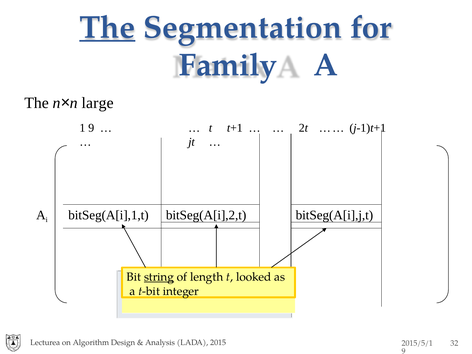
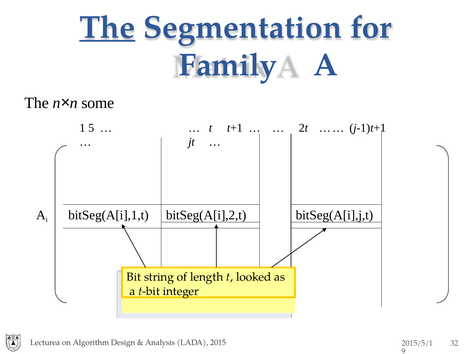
large: large -> some
1 9: 9 -> 5
string underline: present -> none
